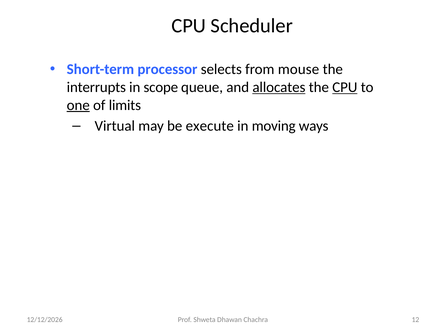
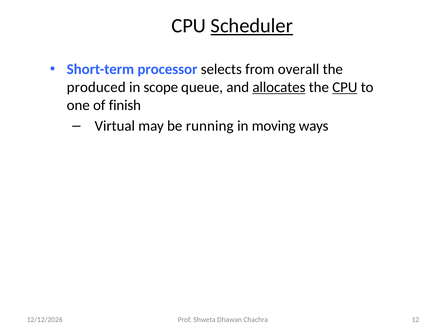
Scheduler underline: none -> present
mouse: mouse -> overall
interrupts: interrupts -> produced
one underline: present -> none
limits: limits -> finish
execute: execute -> running
